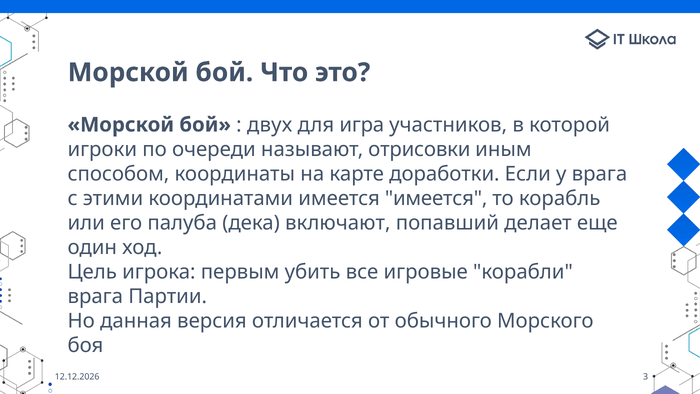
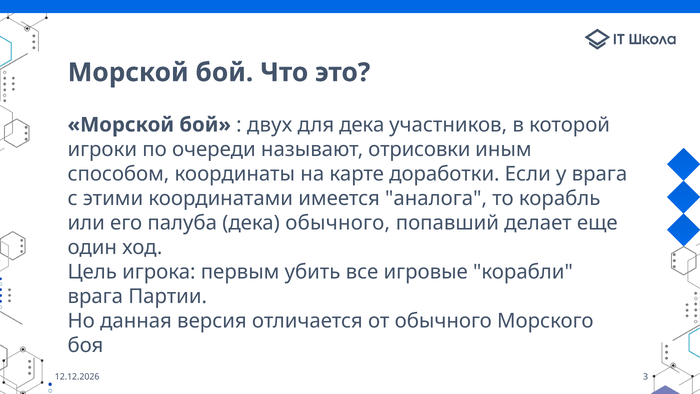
для игра: игра -> дека
имеется имеется: имеется -> аналога
дека включают: включают -> обычного
